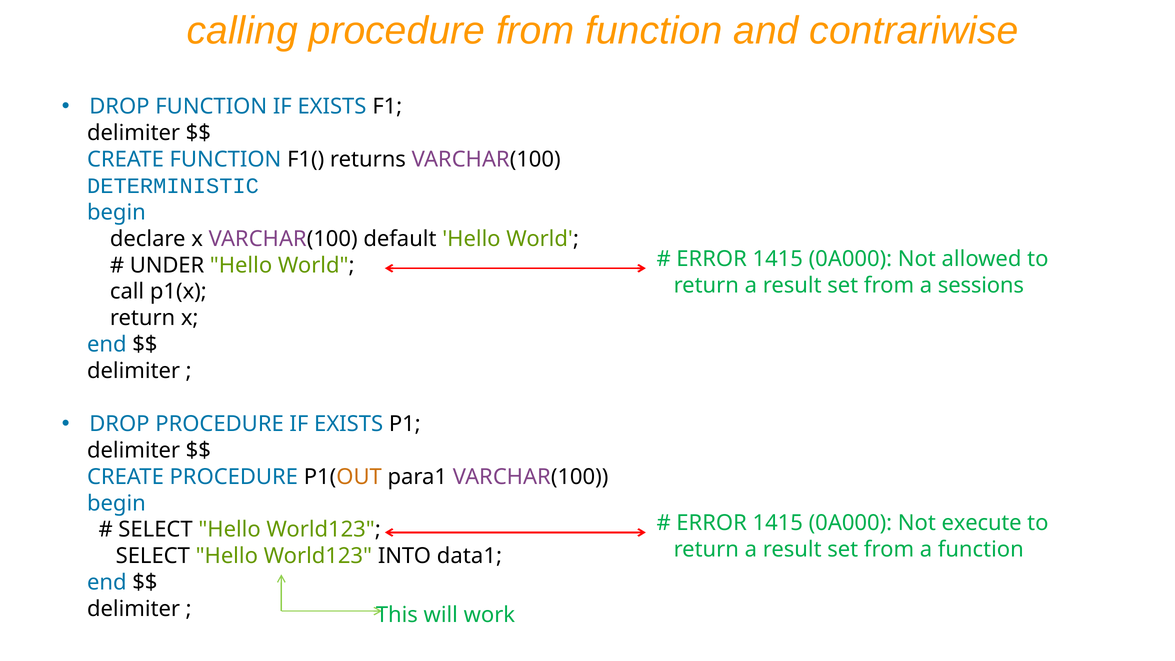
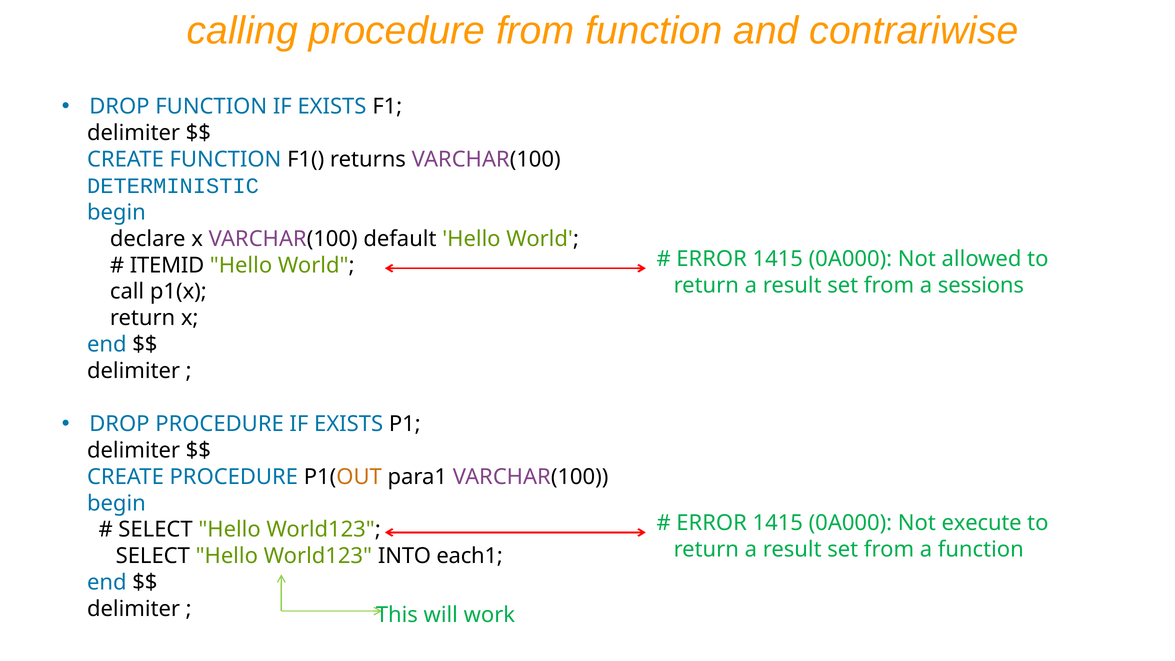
UNDER: UNDER -> ITEMID
data1: data1 -> each1
